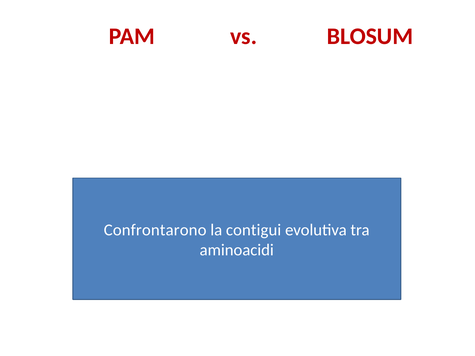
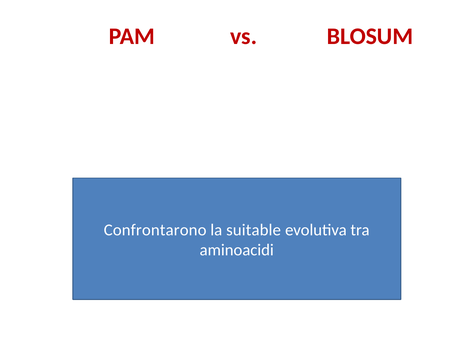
contigui: contigui -> suitable
